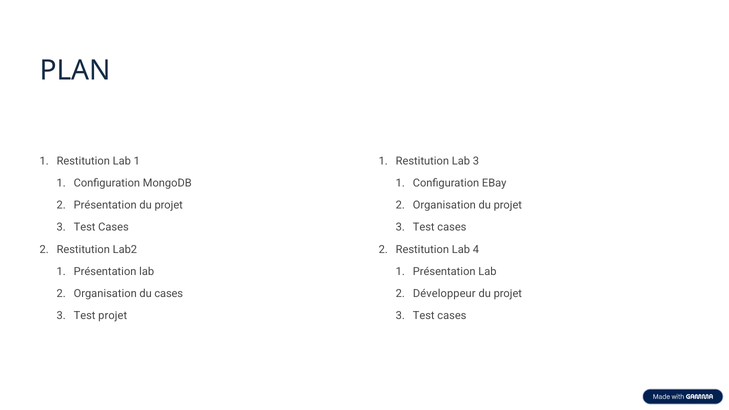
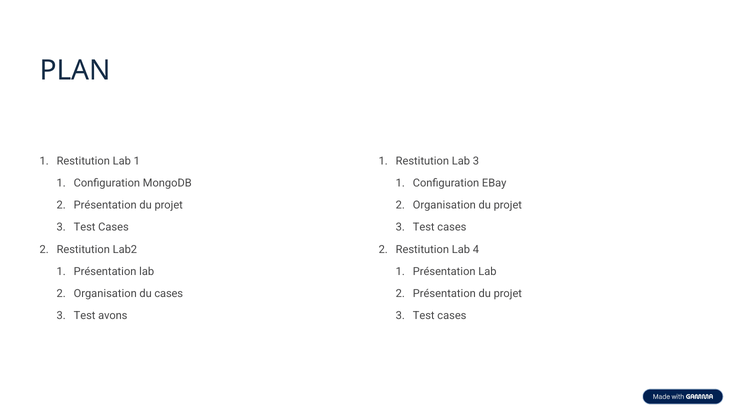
Développeur at (444, 293): Développeur -> Présentation
Test projet: projet -> avons
